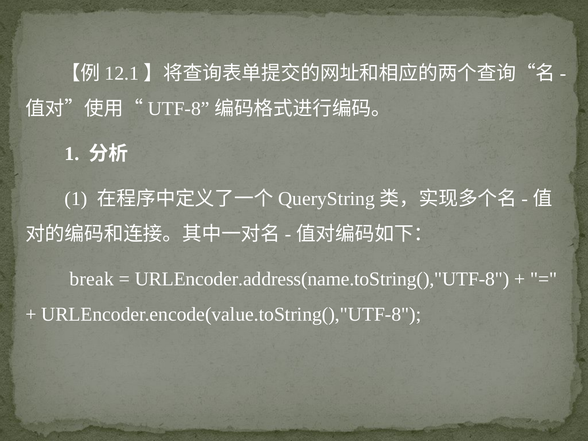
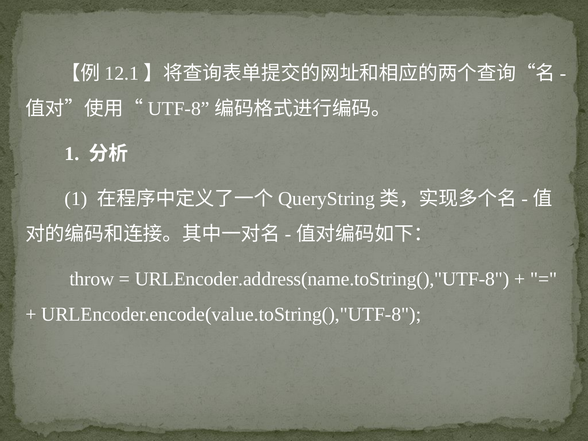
break: break -> throw
